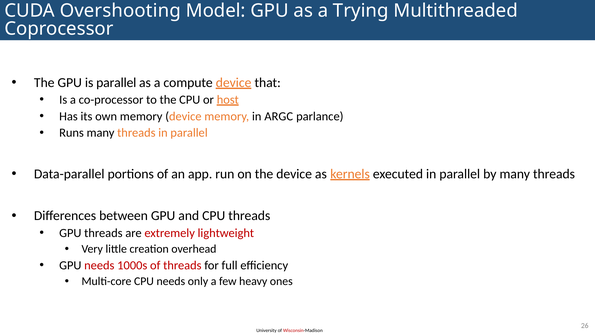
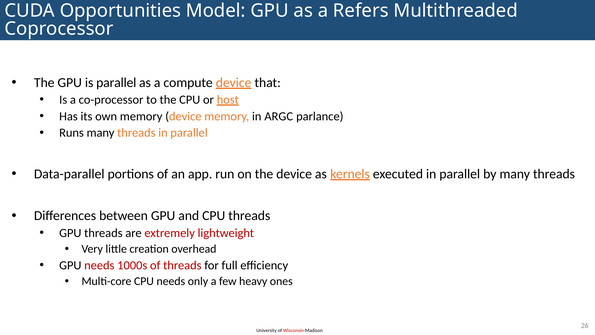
Overshooting: Overshooting -> Opportunities
Trying: Trying -> Refers
